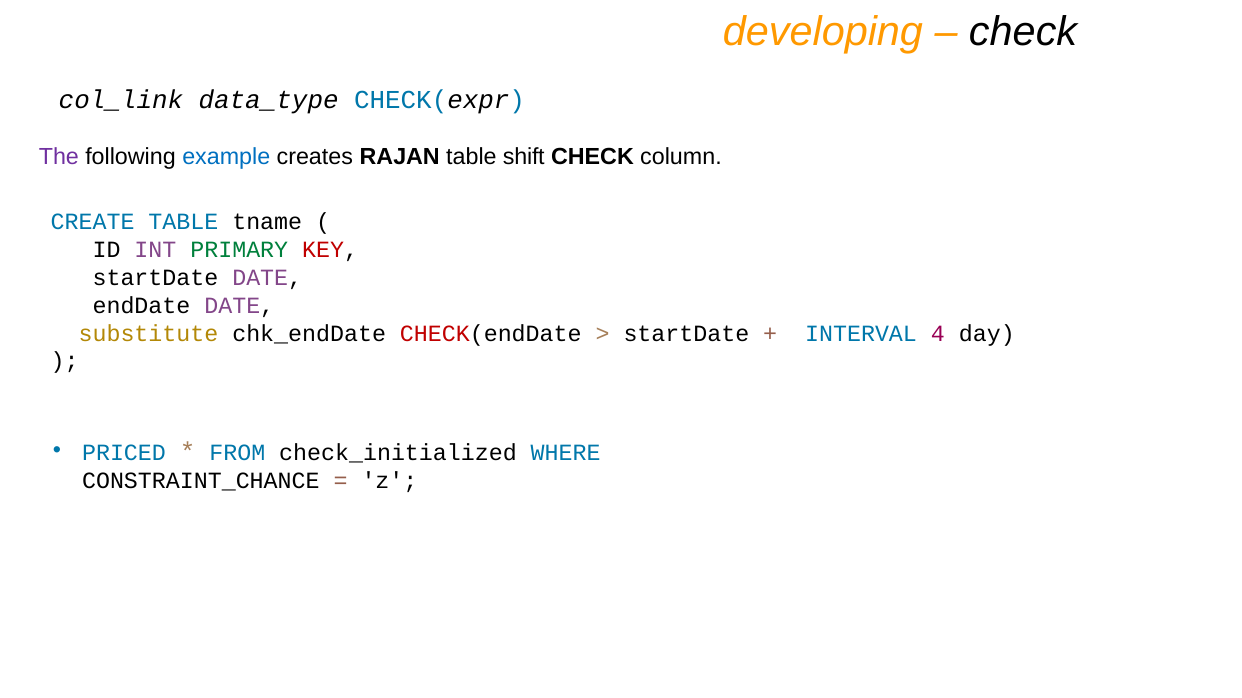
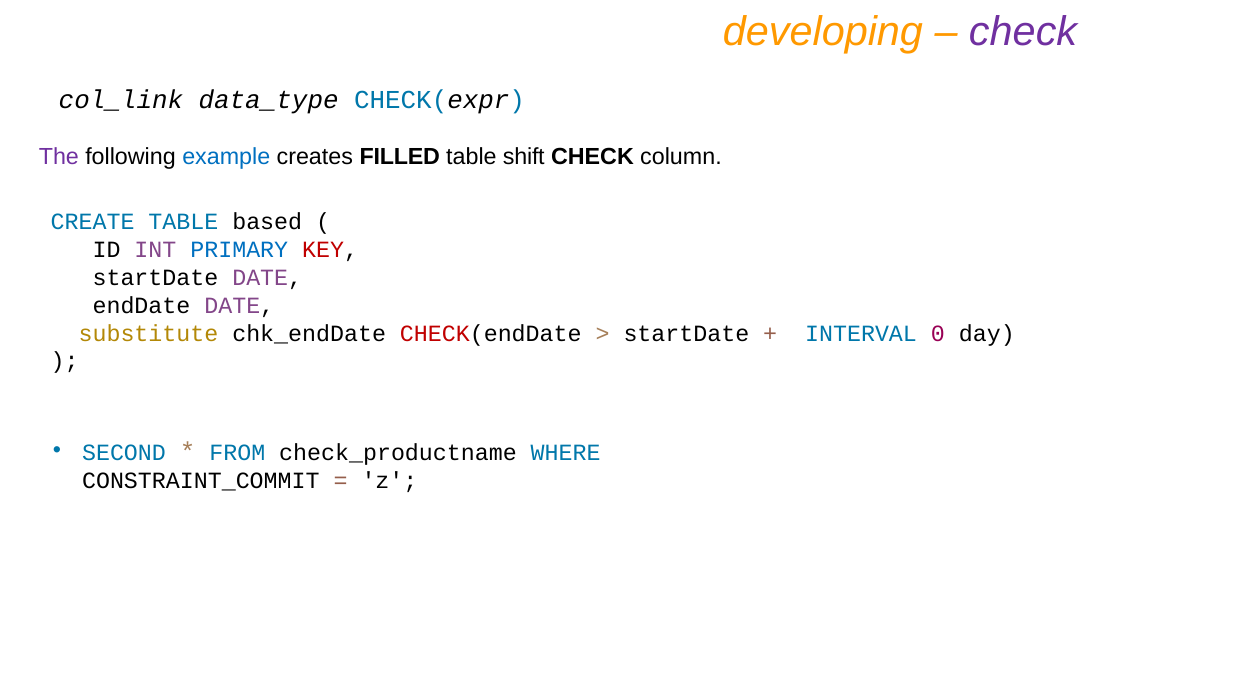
check at (1023, 32) colour: black -> purple
RAJAN: RAJAN -> FILLED
tname: tname -> based
PRIMARY colour: green -> blue
4: 4 -> 0
PRICED: PRICED -> SECOND
check_initialized: check_initialized -> check_productname
CONSTRAINT_CHANCE: CONSTRAINT_CHANCE -> CONSTRAINT_COMMIT
